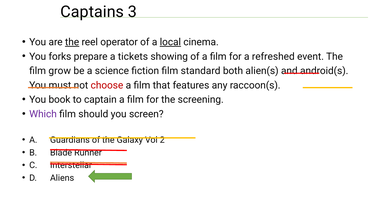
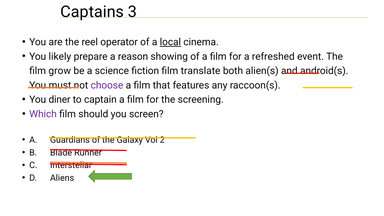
the at (72, 42) underline: present -> none
forks: forks -> likely
tickets: tickets -> reason
standard: standard -> translate
choose colour: red -> purple
book: book -> diner
